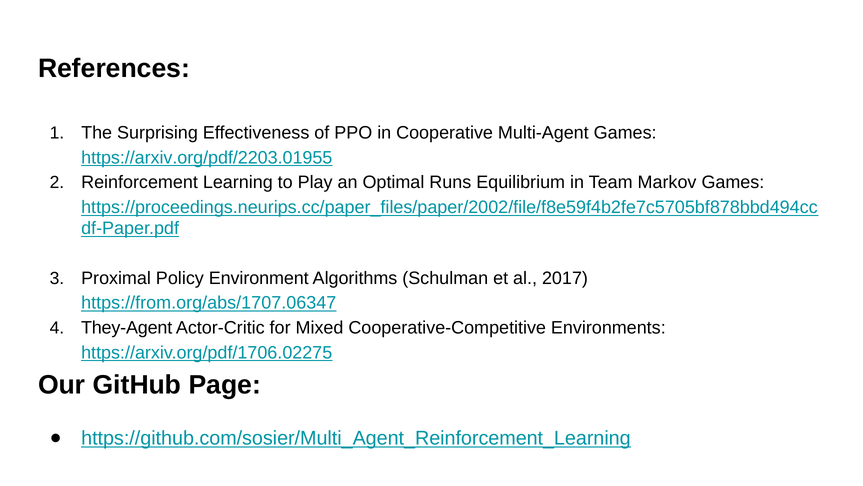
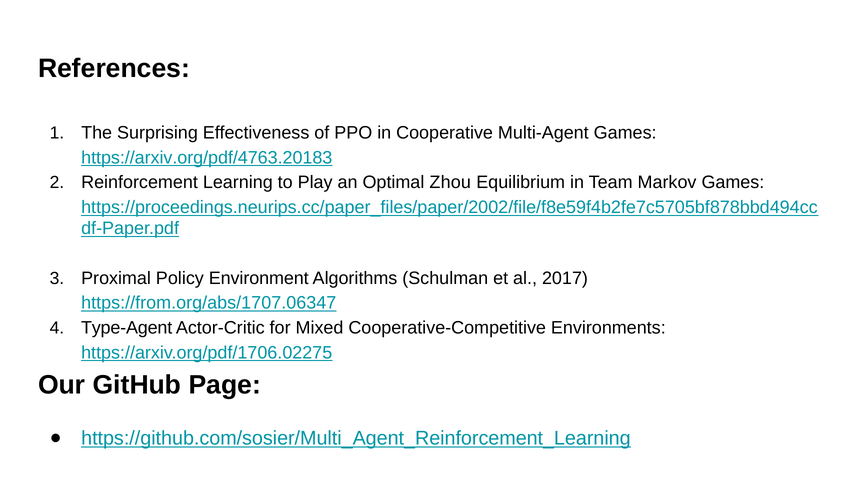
https://arxiv.org/pdf/2203.01955: https://arxiv.org/pdf/2203.01955 -> https://arxiv.org/pdf/4763.20183
Runs: Runs -> Zhou
They-Agent: They-Agent -> Type-Agent
